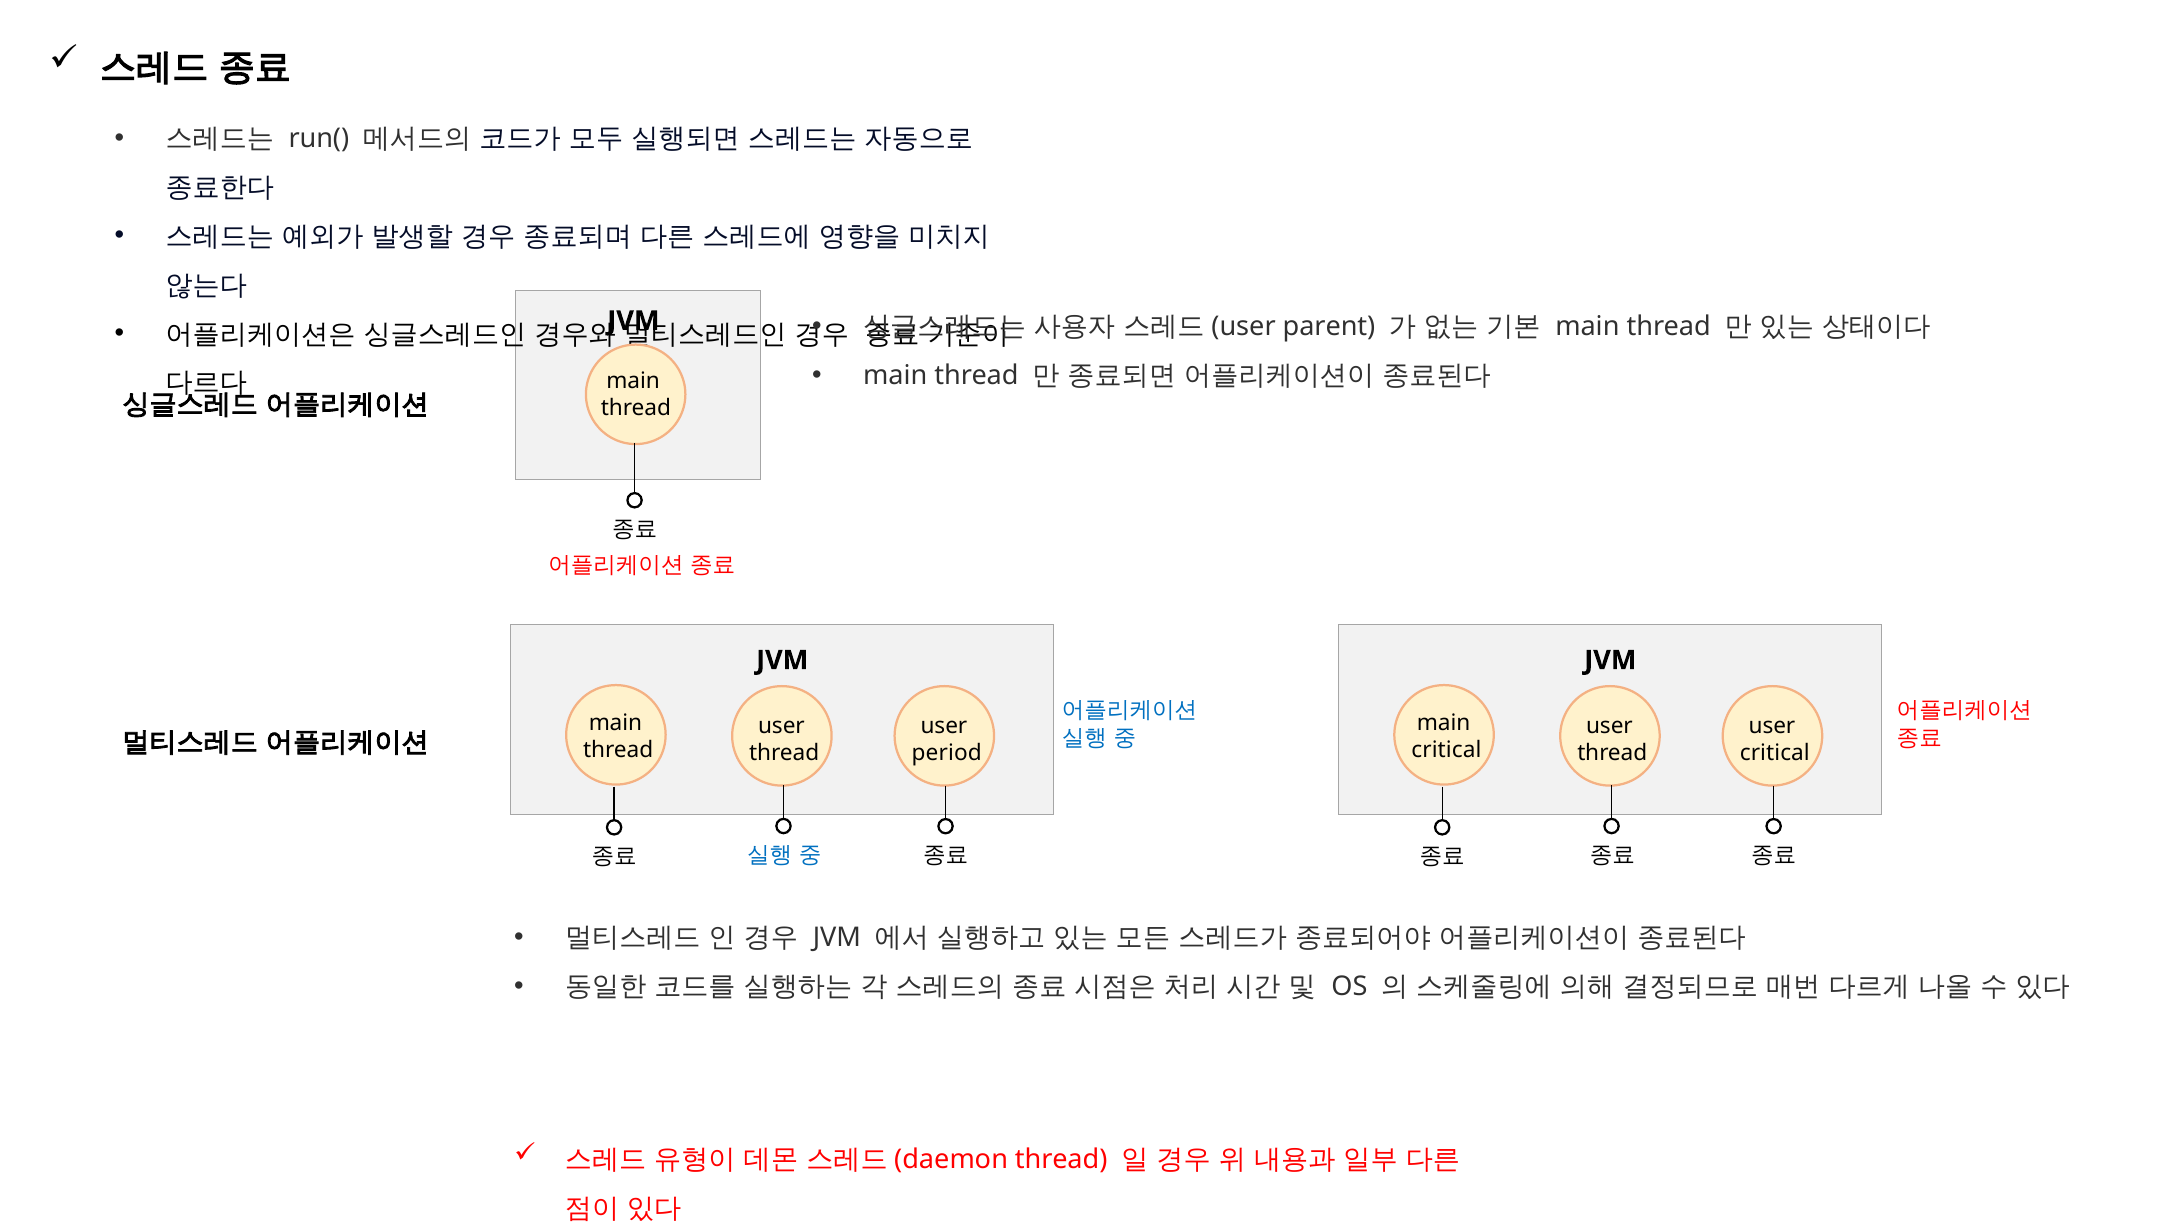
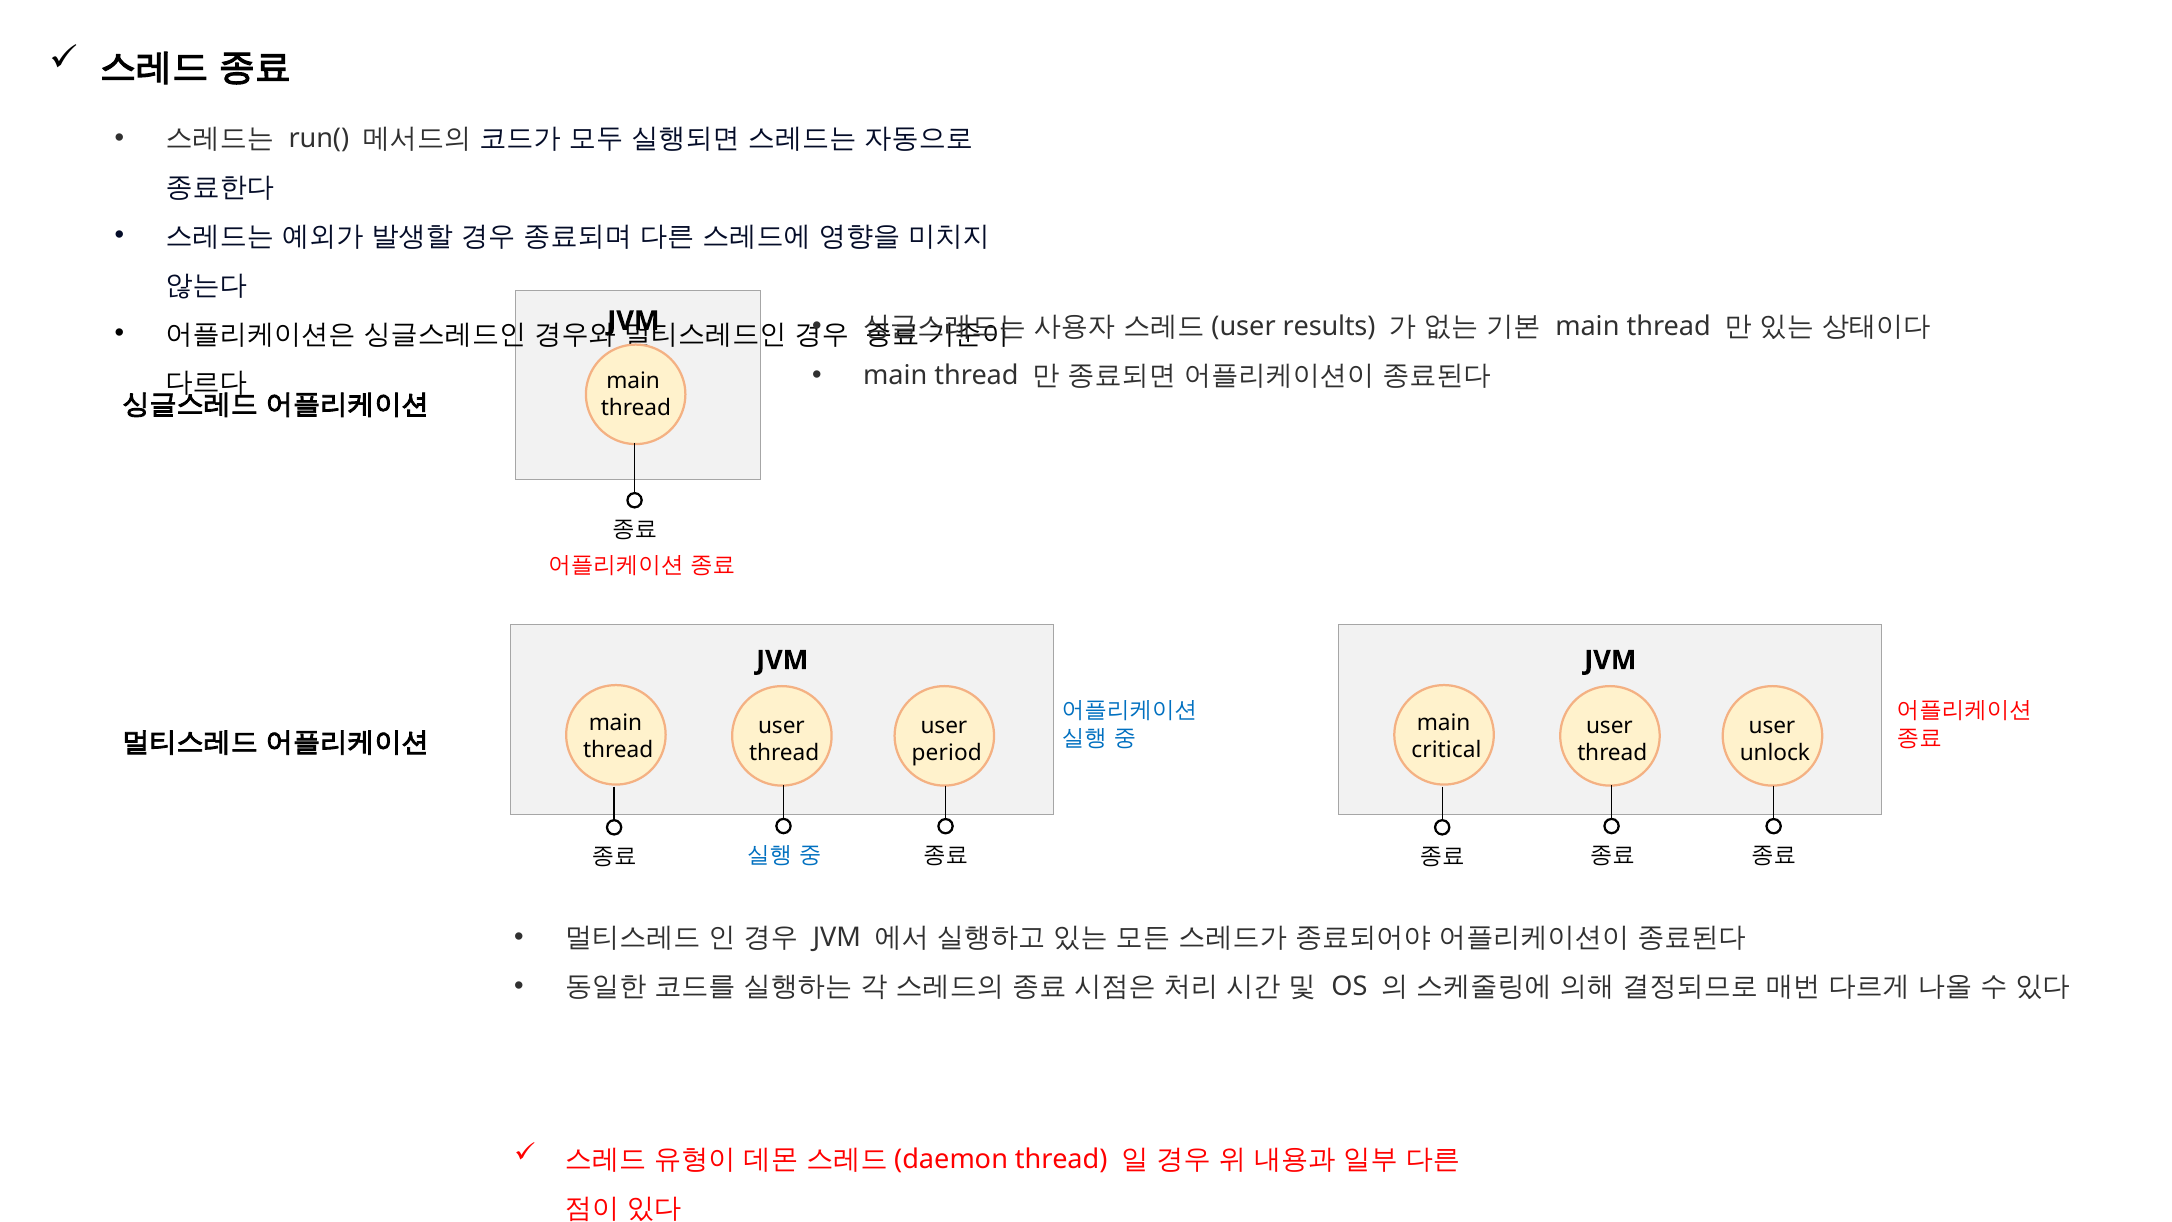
parent: parent -> results
critical at (1775, 753): critical -> unlock
